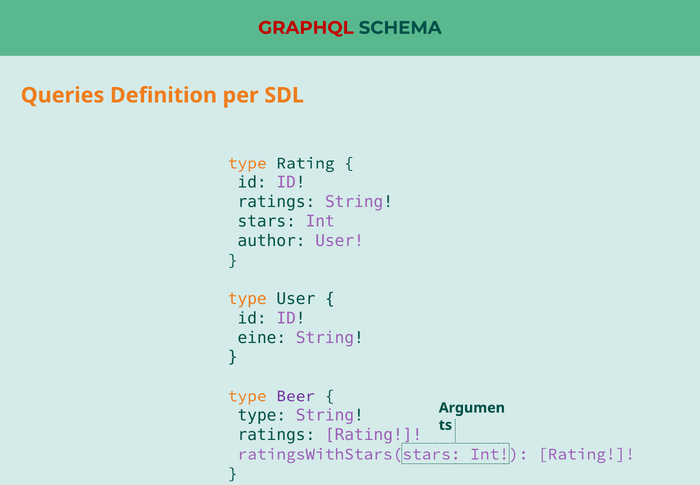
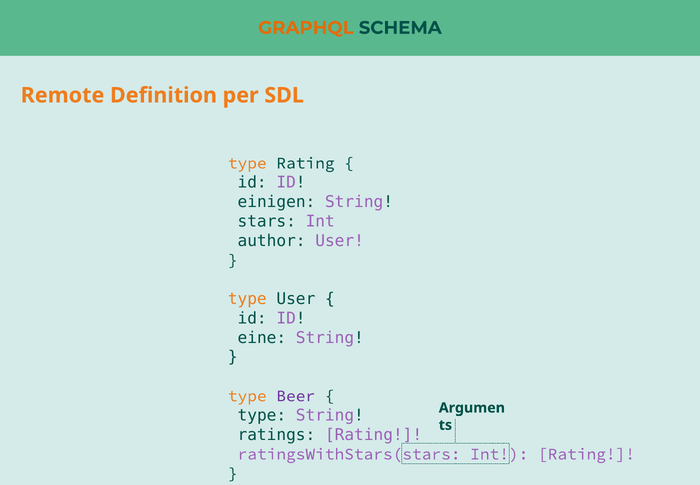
GRAPHQL colour: red -> orange
Queries: Queries -> Remote
ratings at (276, 202): ratings -> einigen
